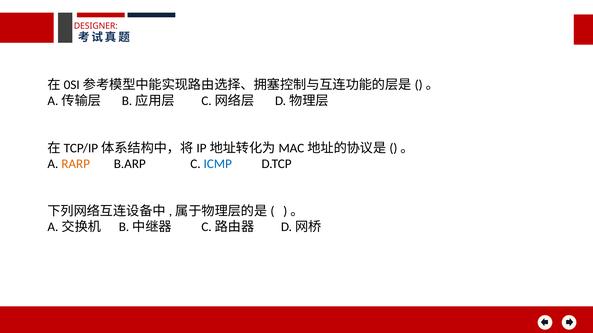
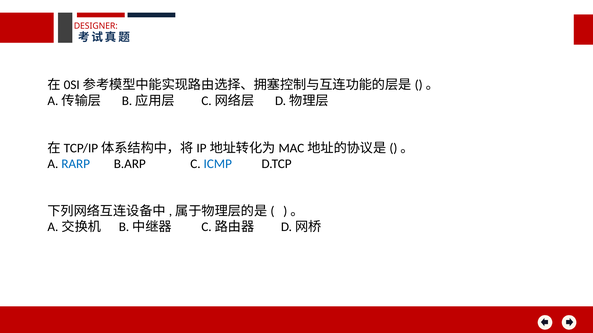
RARP colour: orange -> blue
